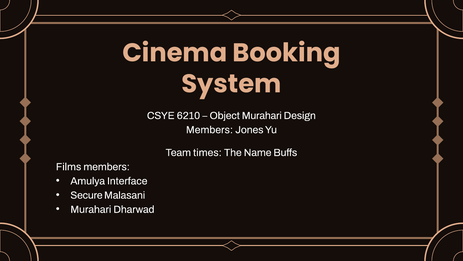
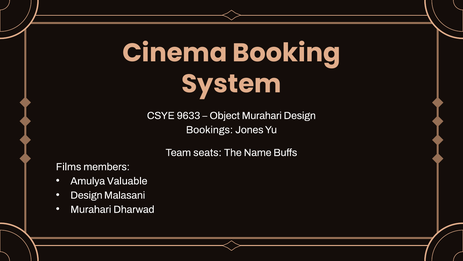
6210: 6210 -> 9633
Members at (209, 130): Members -> Bookings
times: times -> seats
Interface: Interface -> Valuable
Secure at (86, 195): Secure -> Design
